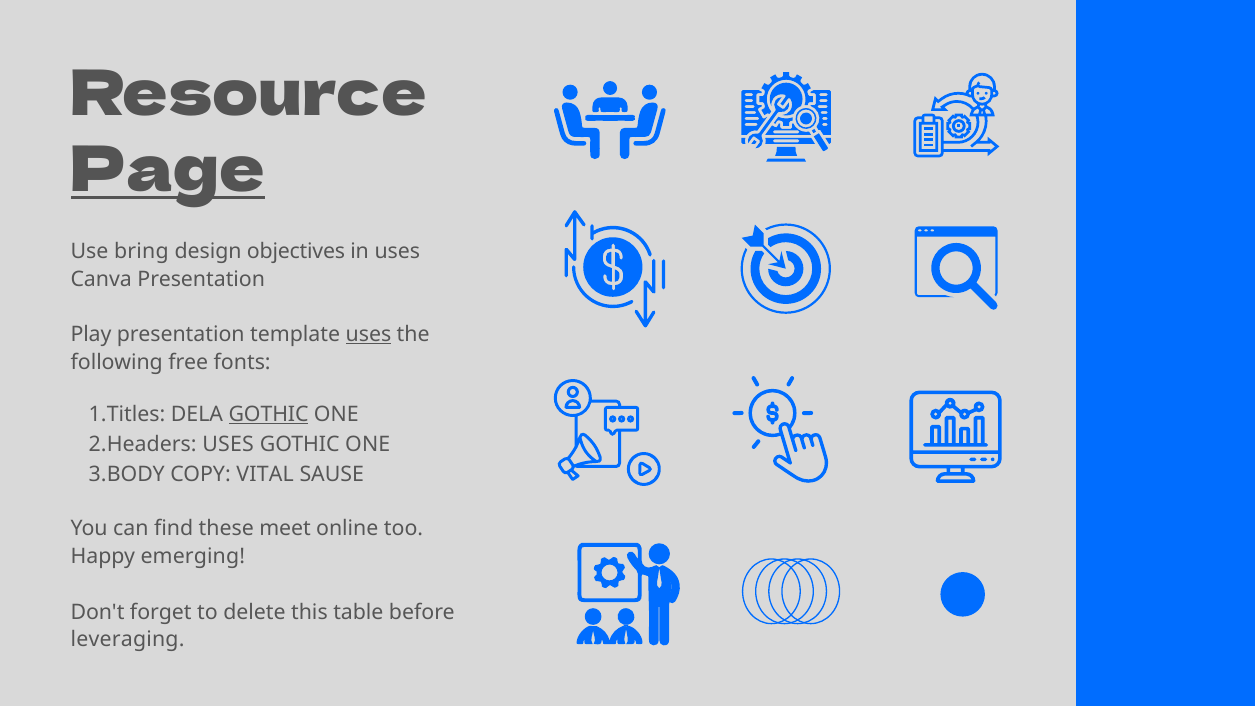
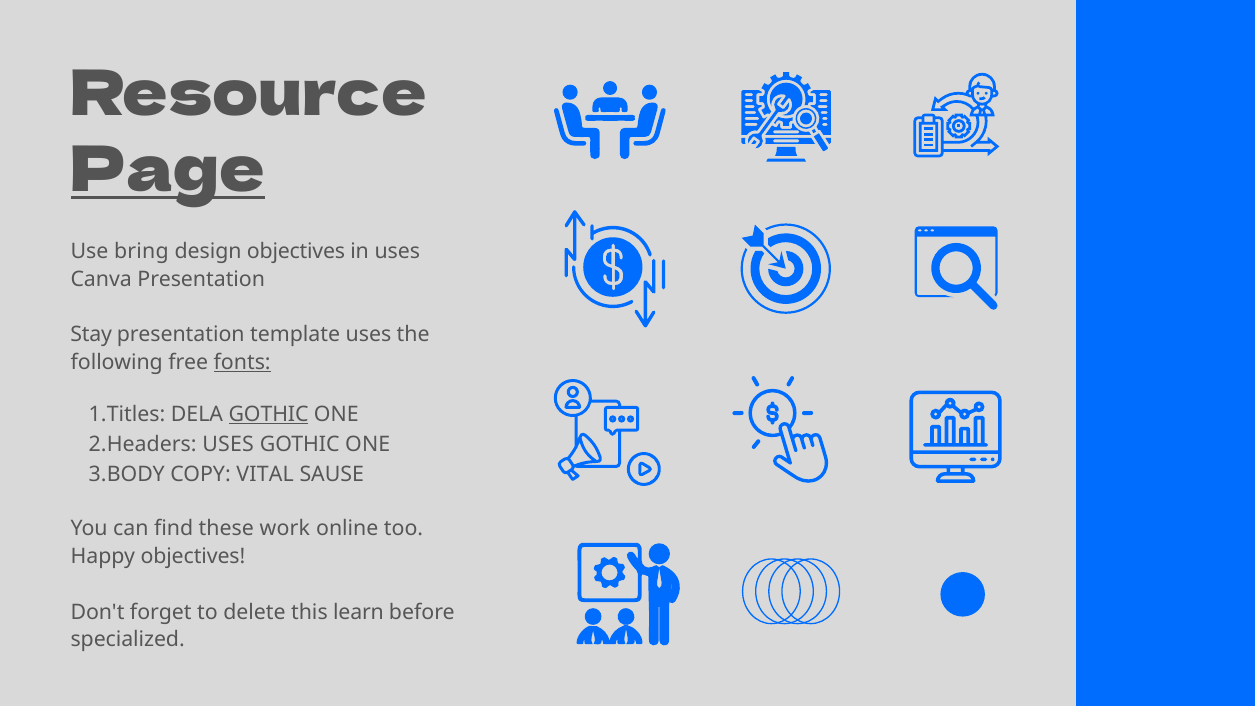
Play: Play -> Stay
uses at (368, 335) underline: present -> none
fonts underline: none -> present
meet: meet -> work
Happy emerging: emerging -> objectives
table: table -> learn
leveraging: leveraging -> specialized
